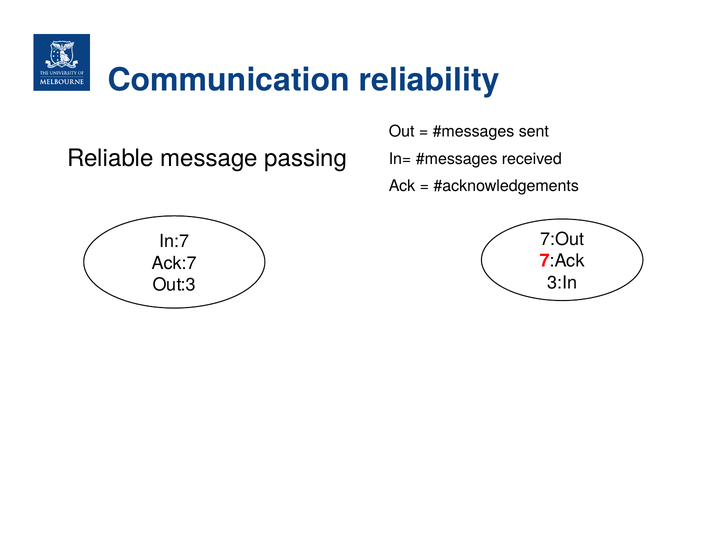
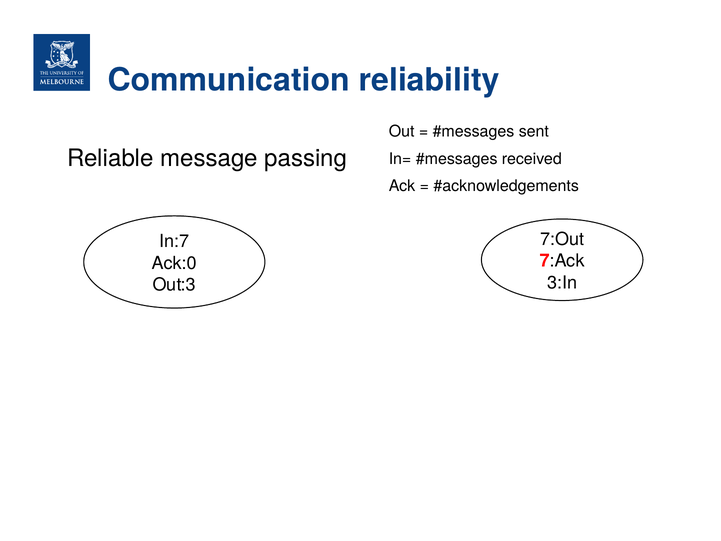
Ack:7: Ack:7 -> Ack:0
